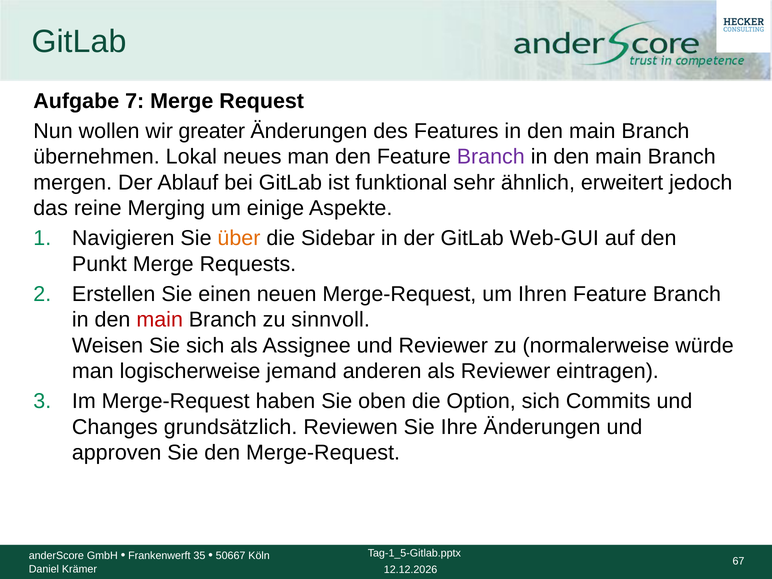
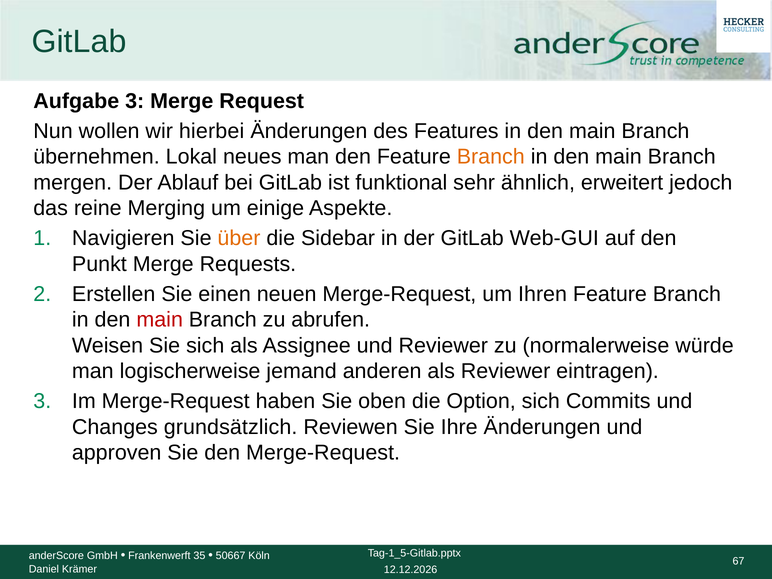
Aufgabe 7: 7 -> 3
greater: greater -> hierbei
Branch at (491, 157) colour: purple -> orange
sinnvoll: sinnvoll -> abrufen
